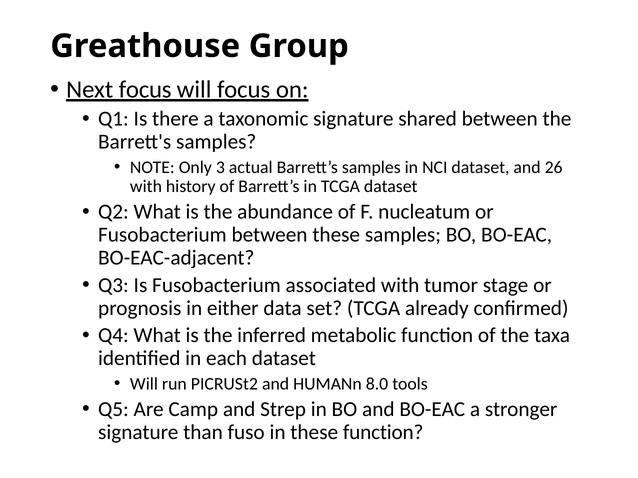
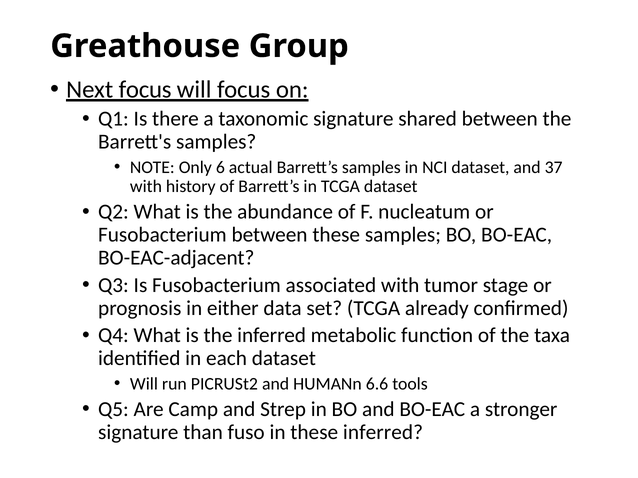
3: 3 -> 6
26: 26 -> 37
8.0: 8.0 -> 6.6
these function: function -> inferred
